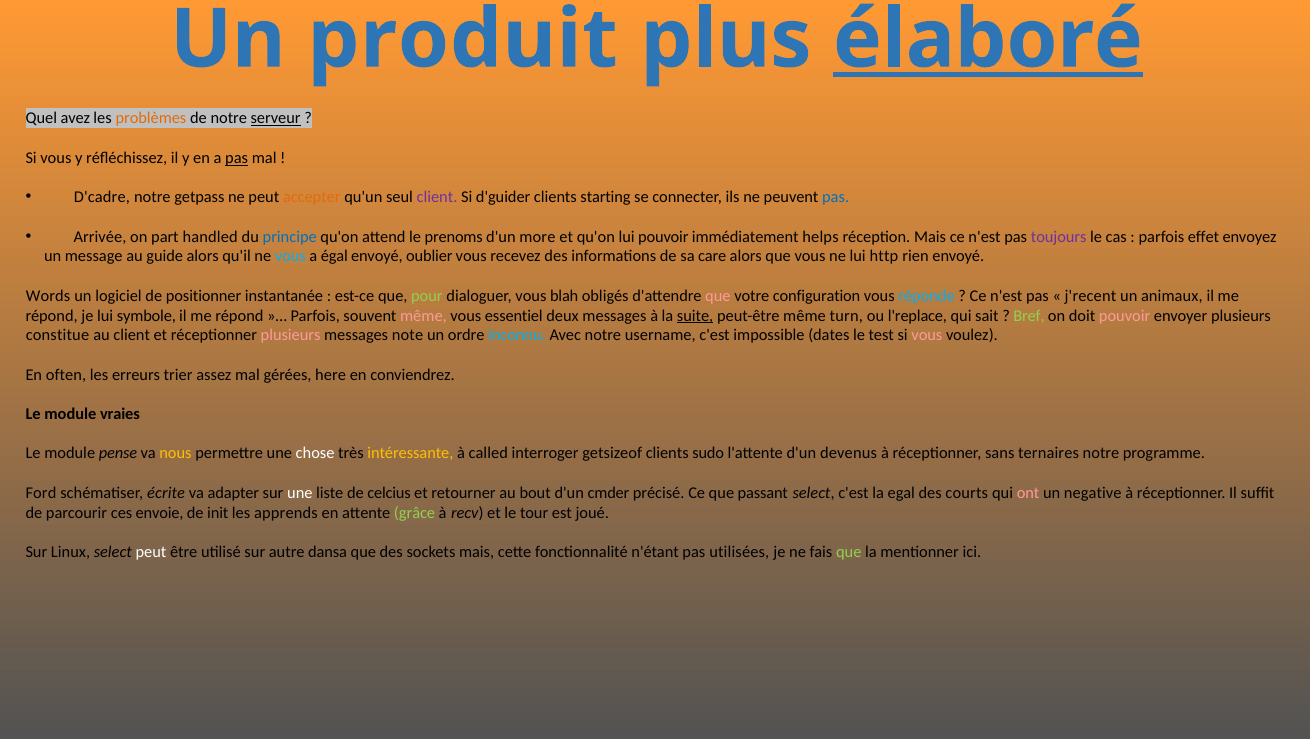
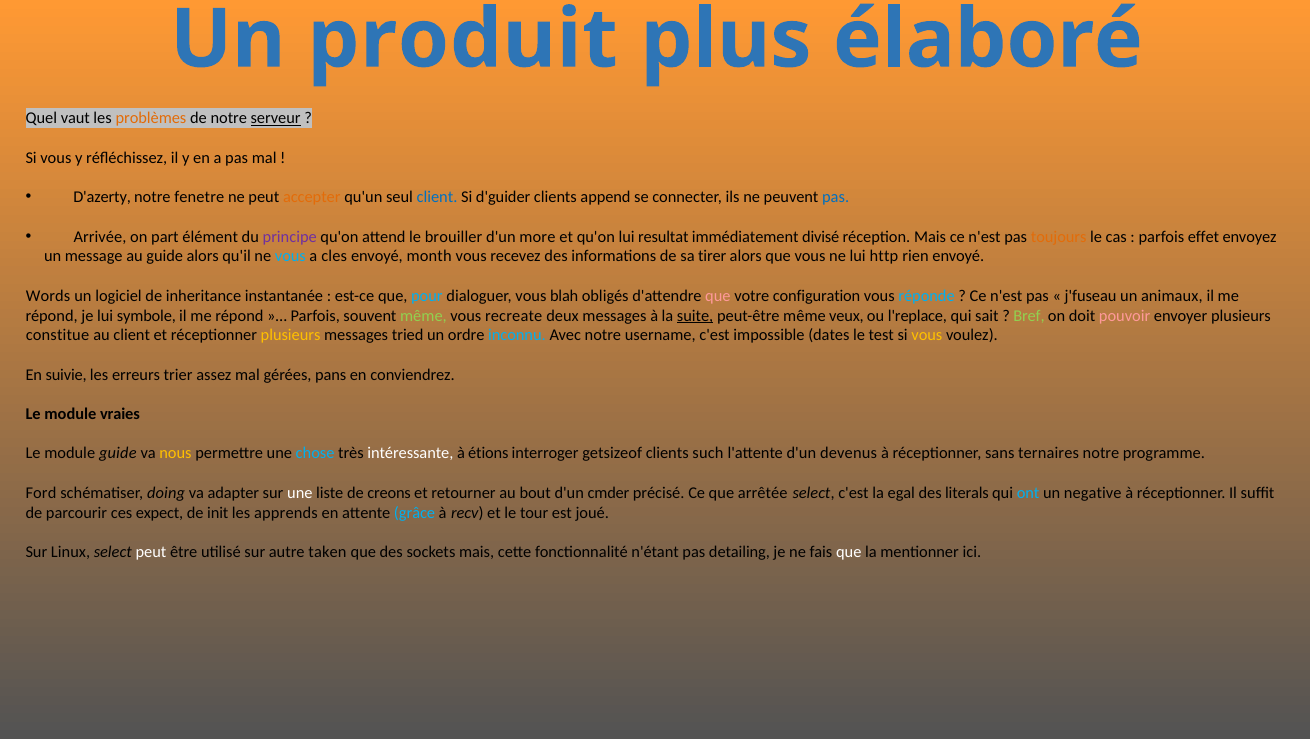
élaboré underline: present -> none
avez: avez -> vaut
pas at (237, 158) underline: present -> none
D'cadre: D'cadre -> D'azerty
getpass: getpass -> fenetre
client at (437, 197) colour: purple -> blue
starting: starting -> append
handled: handled -> élément
principe colour: blue -> purple
prenoms: prenoms -> brouiller
lui pouvoir: pouvoir -> resultat
helps: helps -> divisé
toujours colour: purple -> orange
égal: égal -> cles
oublier: oublier -> month
care: care -> tirer
positionner: positionner -> inheritance
pour colour: light green -> light blue
j'recent: j'recent -> j'fuseau
même at (423, 315) colour: pink -> light green
essentiel: essentiel -> recreate
turn: turn -> veux
plusieurs at (291, 335) colour: pink -> yellow
note: note -> tried
vous at (927, 335) colour: pink -> yellow
often: often -> suivie
here: here -> pans
module pense: pense -> guide
chose colour: white -> light blue
intéressante colour: yellow -> white
called: called -> étions
sudo: sudo -> such
écrite: écrite -> doing
celcius: celcius -> creons
passant: passant -> arrêtée
courts: courts -> literals
ont colour: pink -> light blue
envoie: envoie -> expect
grâce colour: light green -> light blue
dansa: dansa -> taken
utilisées: utilisées -> detailing
que at (849, 552) colour: light green -> white
